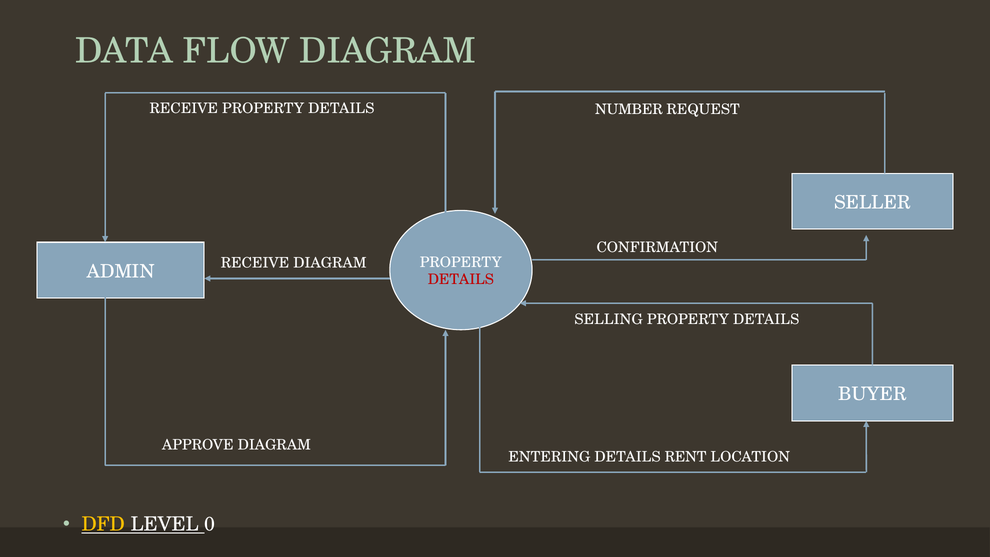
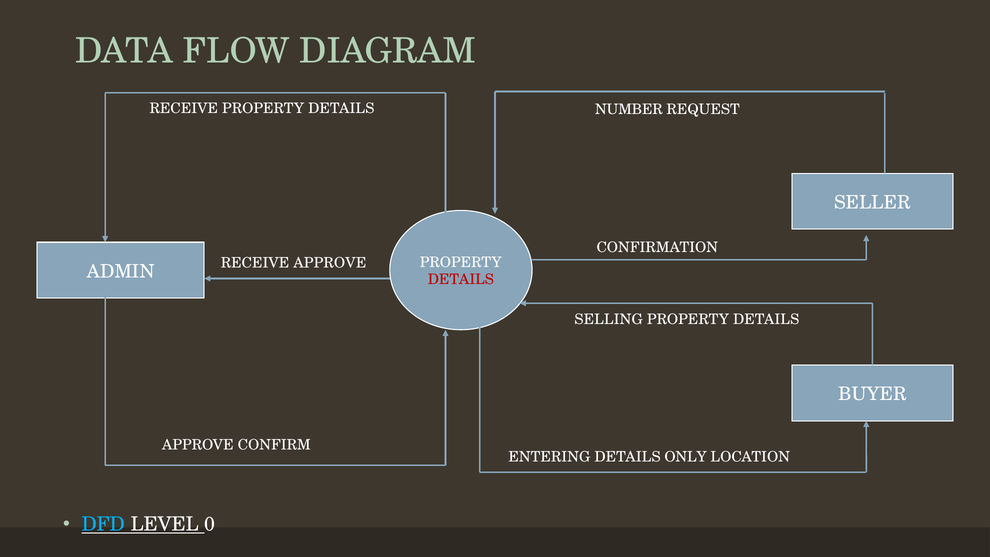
RECEIVE DIAGRAM: DIAGRAM -> APPROVE
APPROVE DIAGRAM: DIAGRAM -> CONFIRM
RENT: RENT -> ONLY
DFD colour: yellow -> light blue
